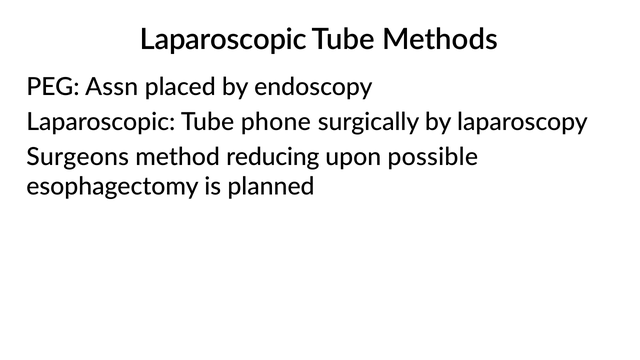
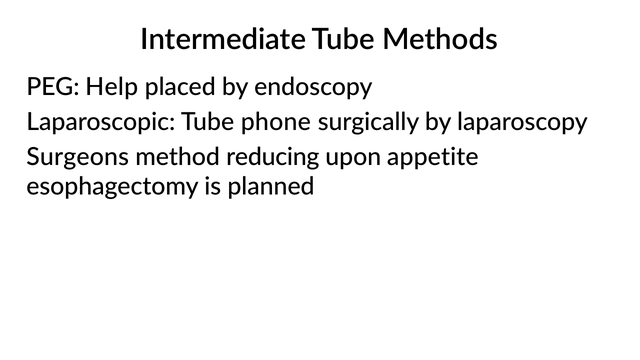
Laparoscopic at (223, 40): Laparoscopic -> Intermediate
Assn: Assn -> Help
possible: possible -> appetite
